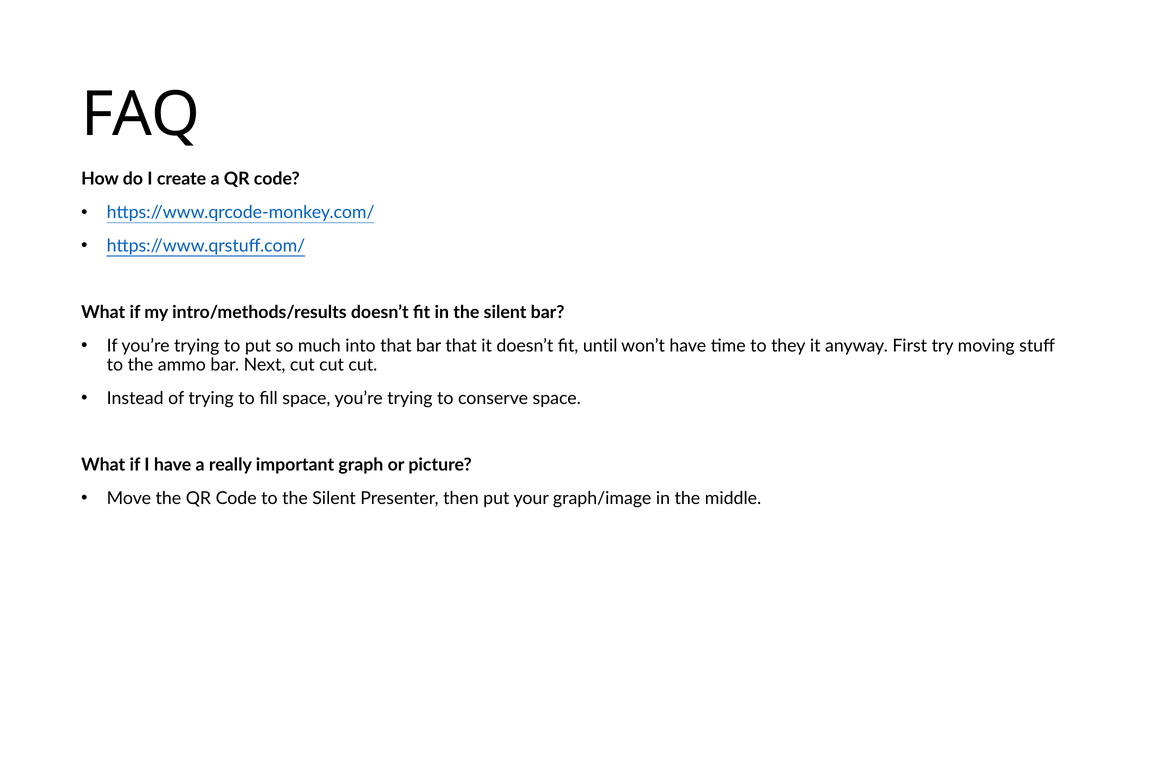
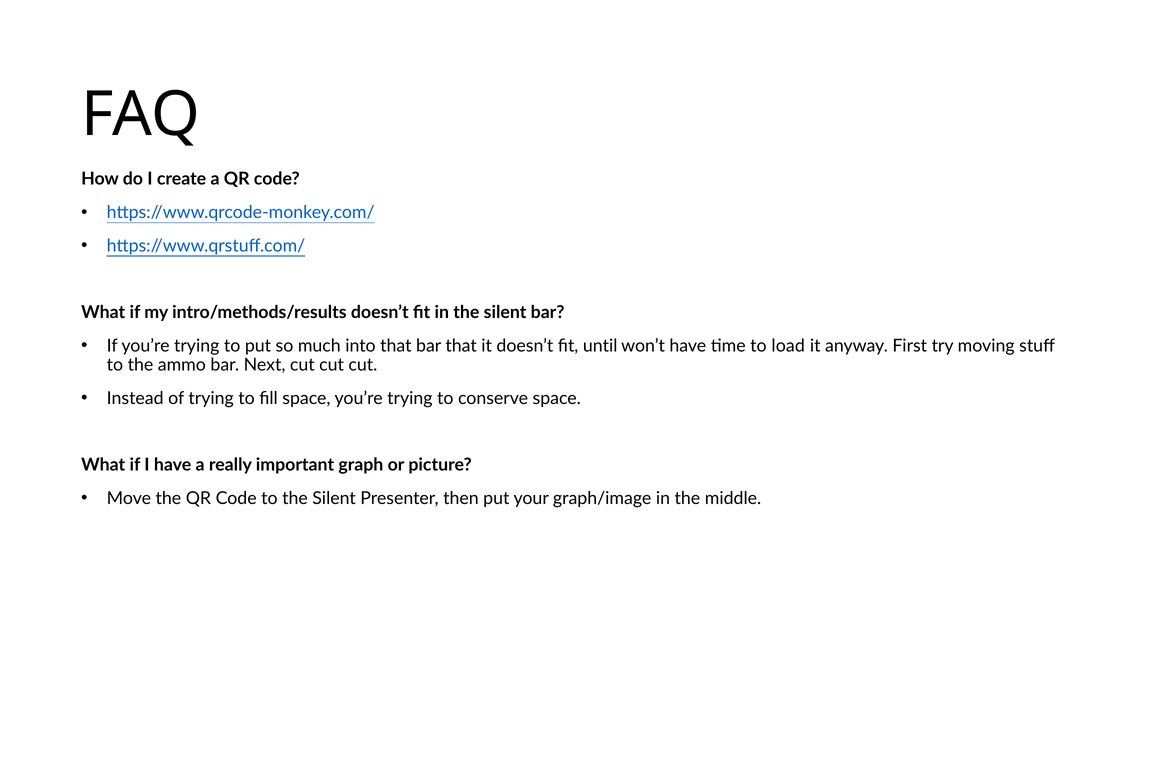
they: they -> load
